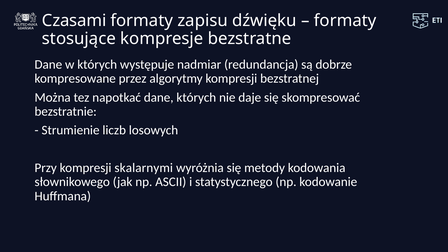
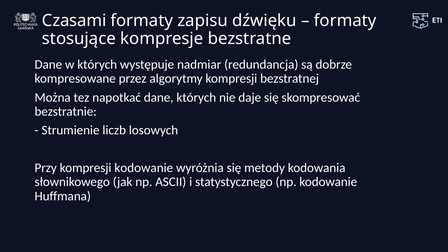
kompresji skalarnymi: skalarnymi -> kodowanie
